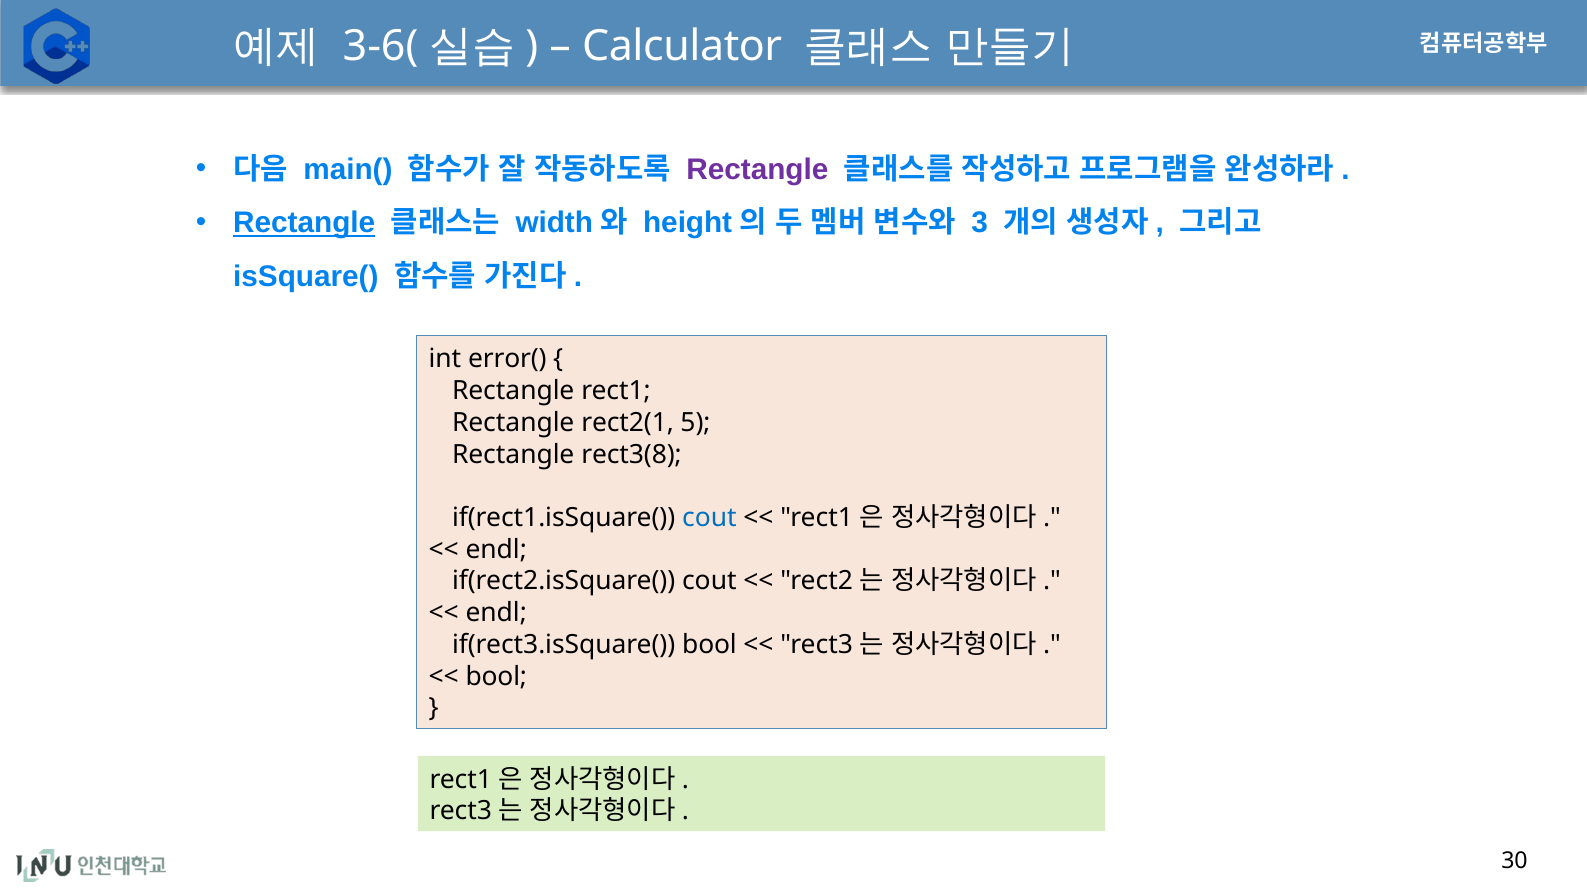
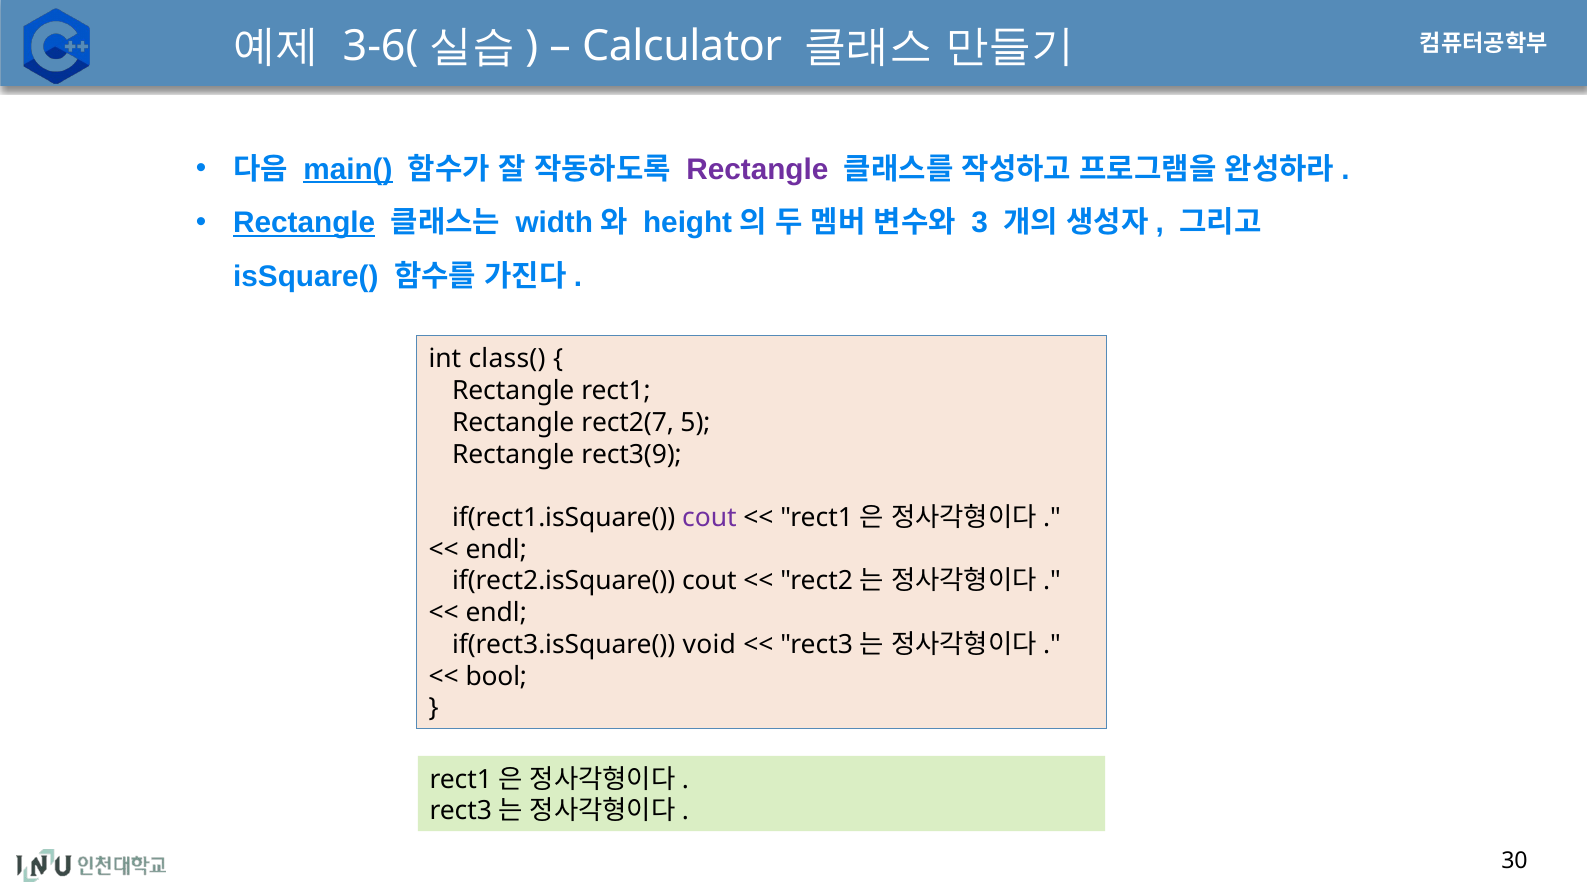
main( underline: none -> present
error(: error( -> class(
rect2(1: rect2(1 -> rect2(7
rect3(8: rect3(8 -> rect3(9
cout at (709, 518) colour: blue -> purple
if(rect3.isSquare( bool: bool -> void
